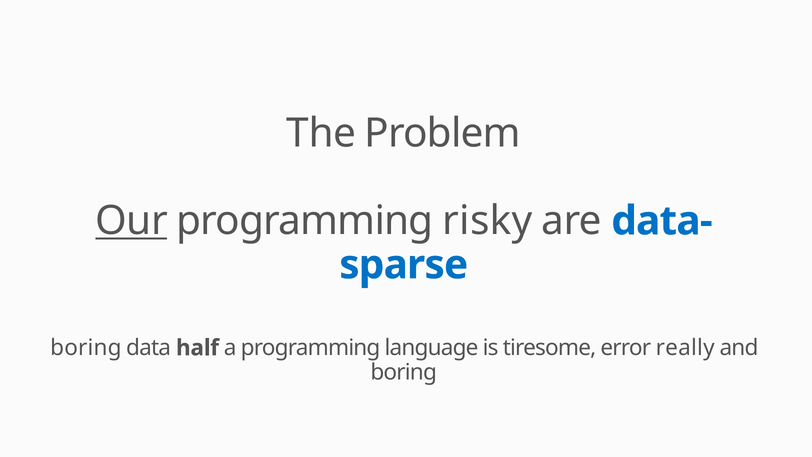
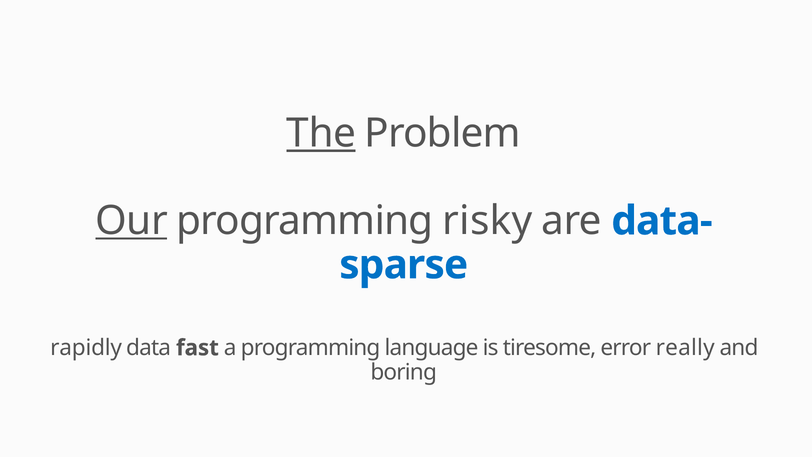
The underline: none -> present
boring at (86, 348): boring -> rapidly
half: half -> fast
